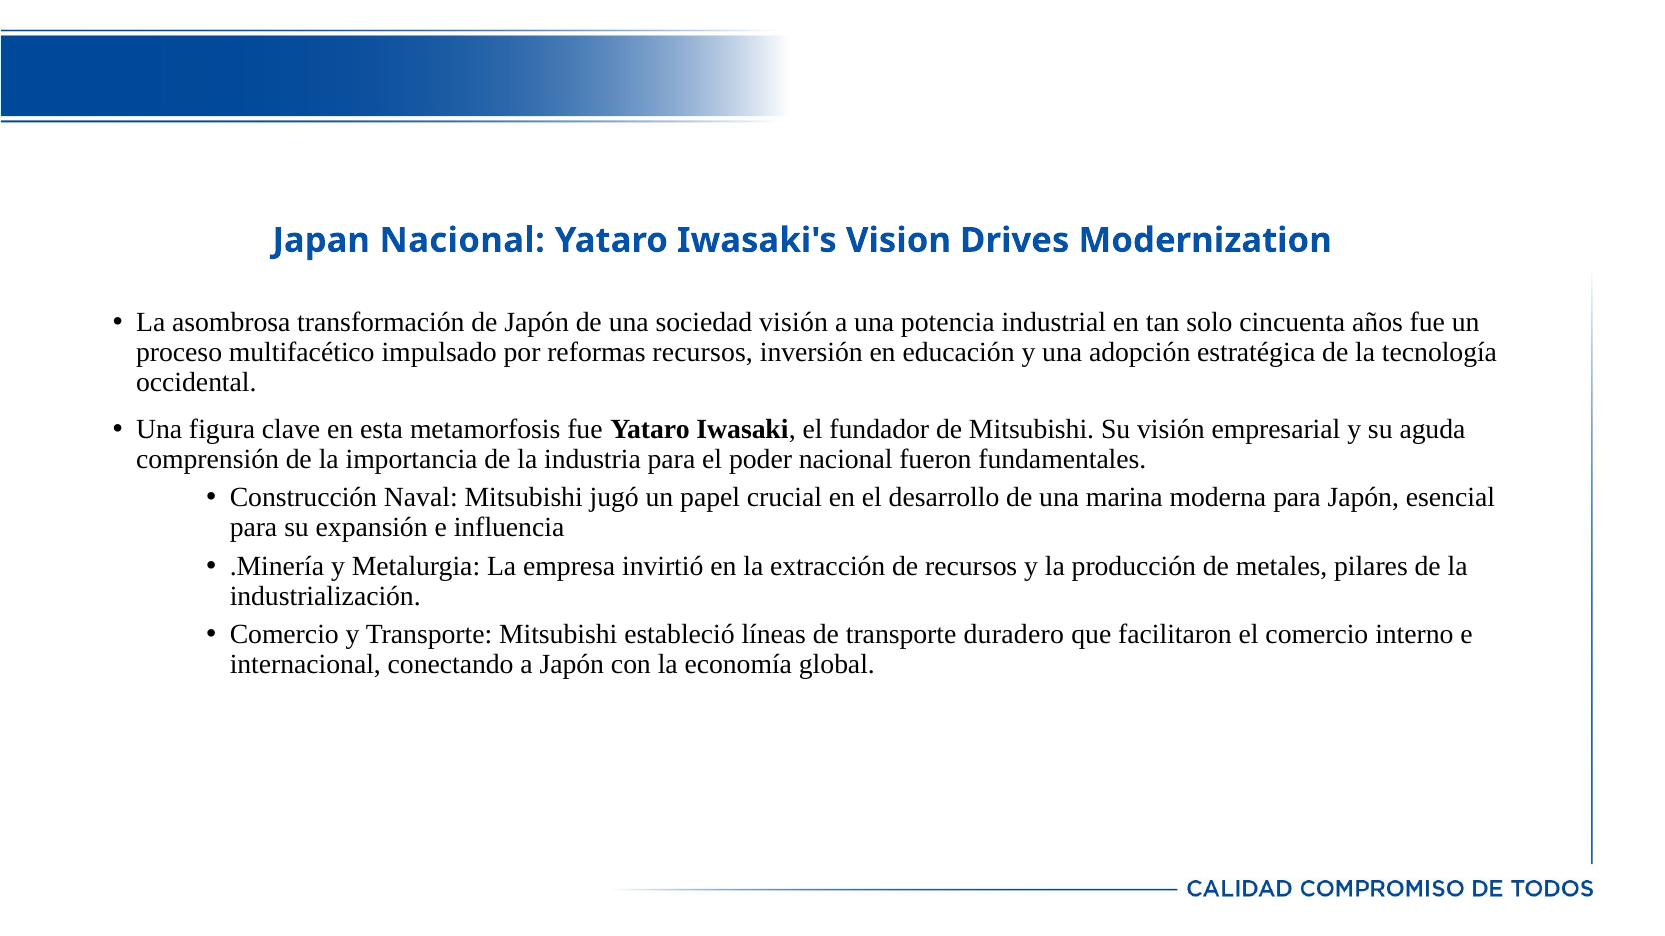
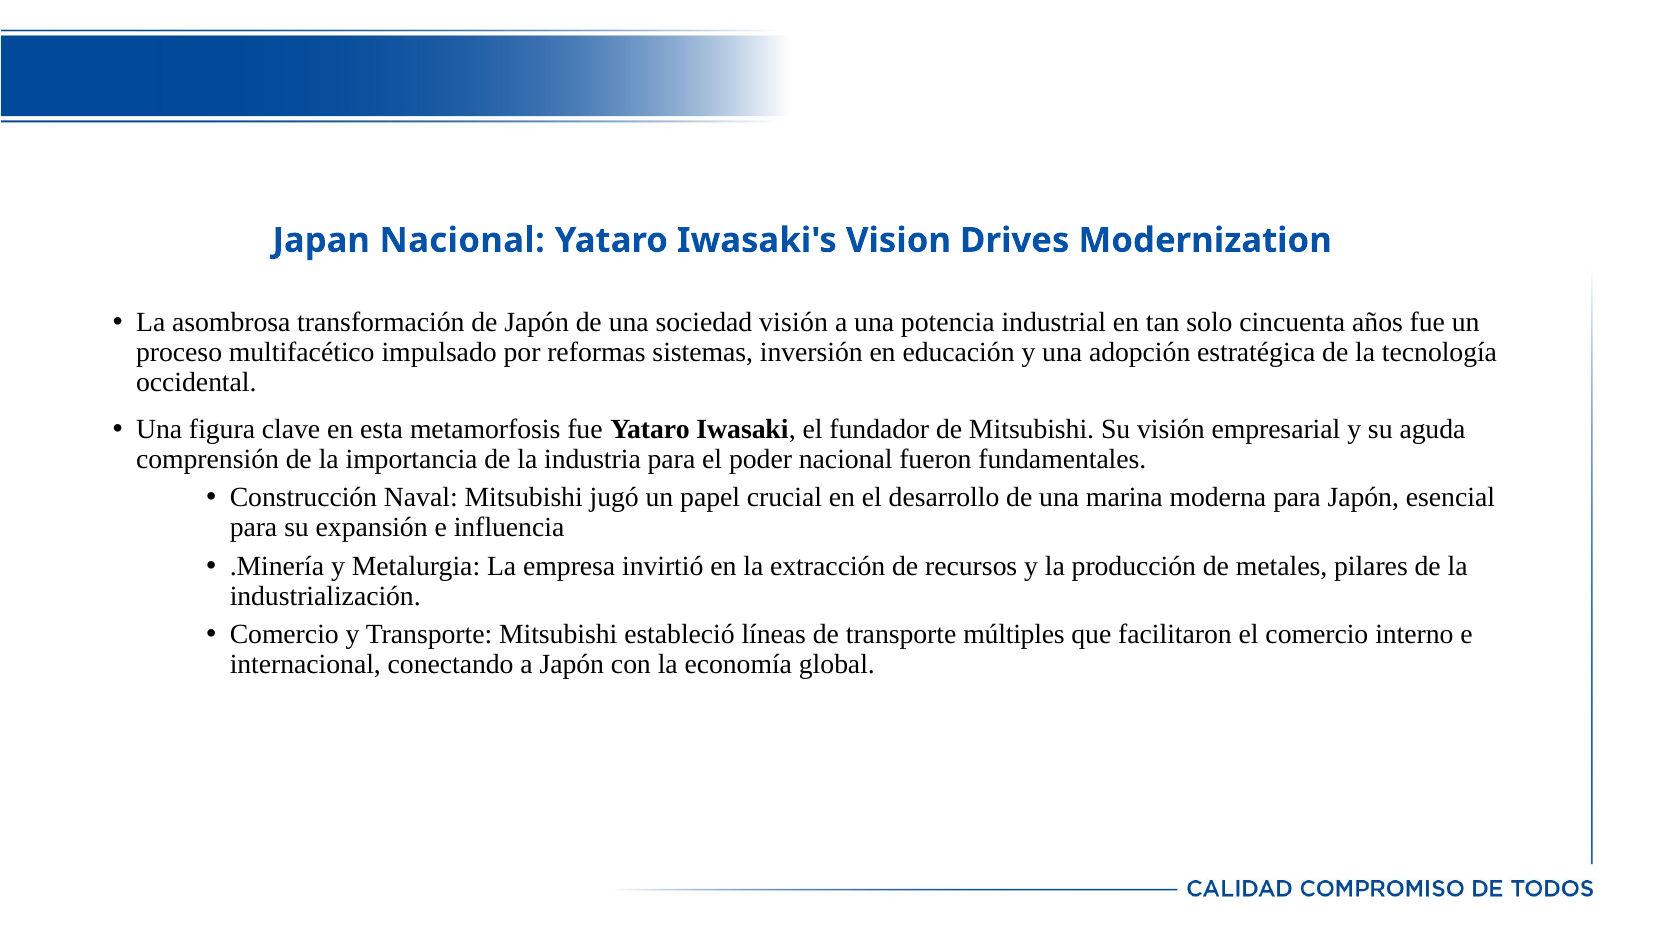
reformas recursos: recursos -> sistemas
duradero: duradero -> múltiples
